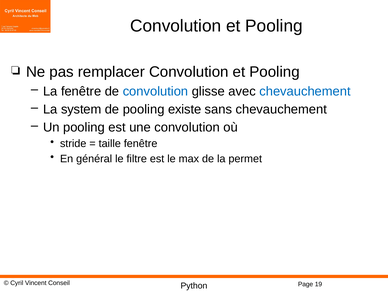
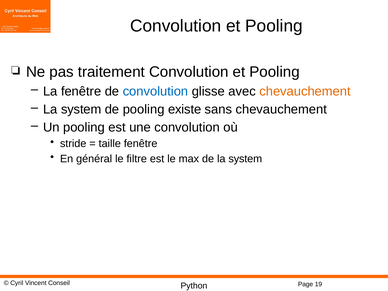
remplacer: remplacer -> traitement
chevauchement at (305, 91) colour: blue -> orange
de la permet: permet -> system
